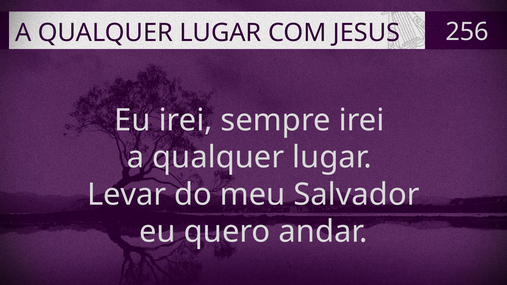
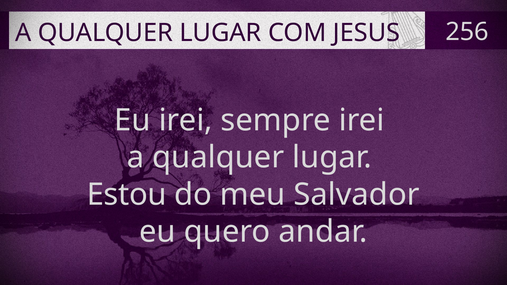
Levar: Levar -> Estou
